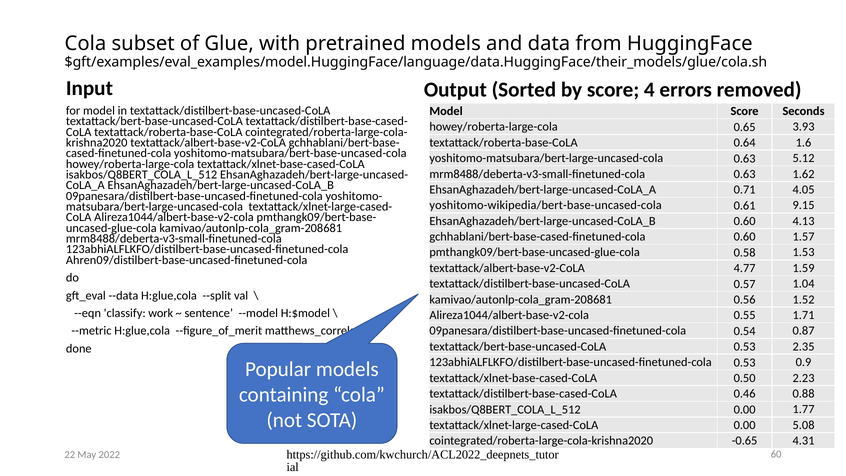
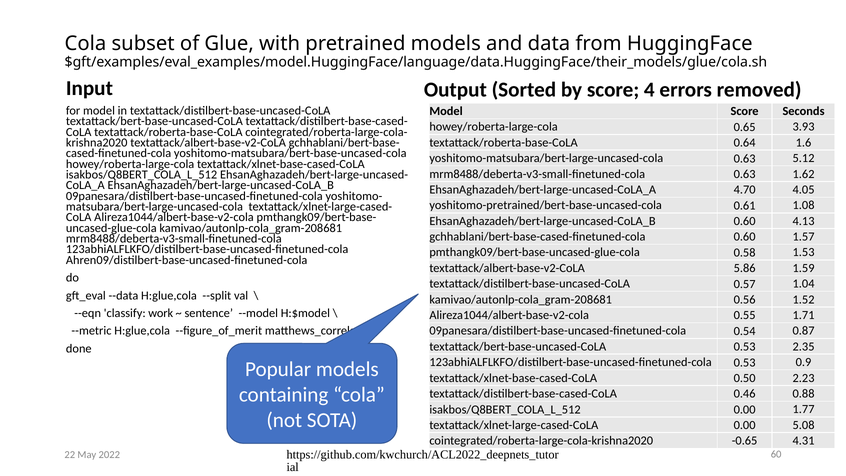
0.71: 0.71 -> 4.70
yoshitomo-wikipedia/bert-base-uncased-cola: yoshitomo-wikipedia/bert-base-uncased-cola -> yoshitomo-pretrained/bert-base-uncased-cola
9.15: 9.15 -> 1.08
4.77: 4.77 -> 5.86
